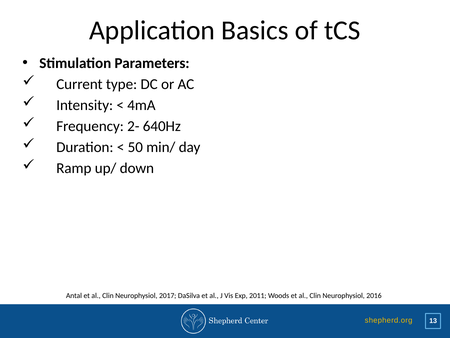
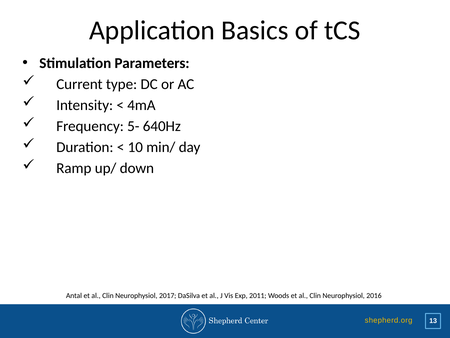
2-: 2- -> 5-
50: 50 -> 10
